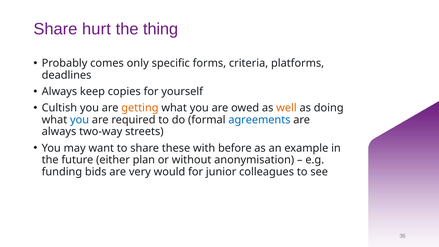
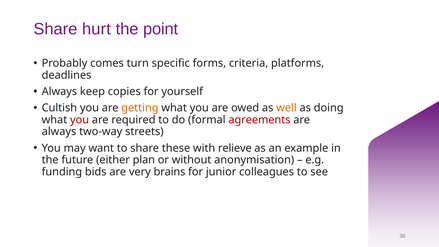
thing: thing -> point
only: only -> turn
you at (80, 120) colour: blue -> red
agreements colour: blue -> red
before: before -> relieve
would: would -> brains
